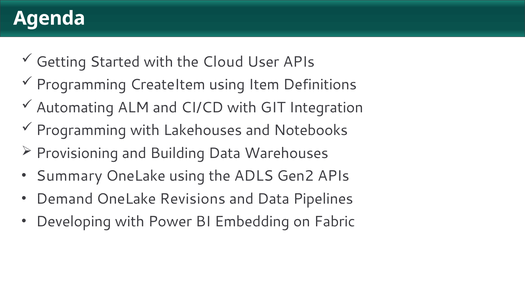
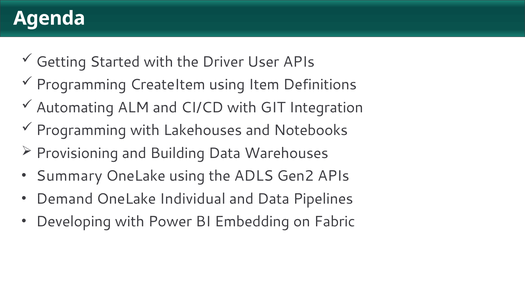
Cloud: Cloud -> Driver
Revisions: Revisions -> Individual
